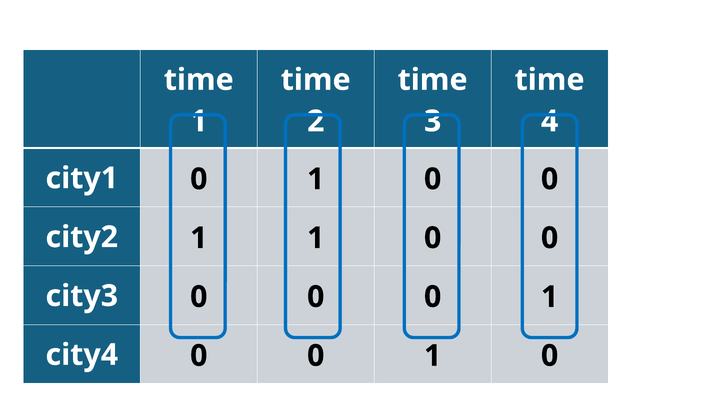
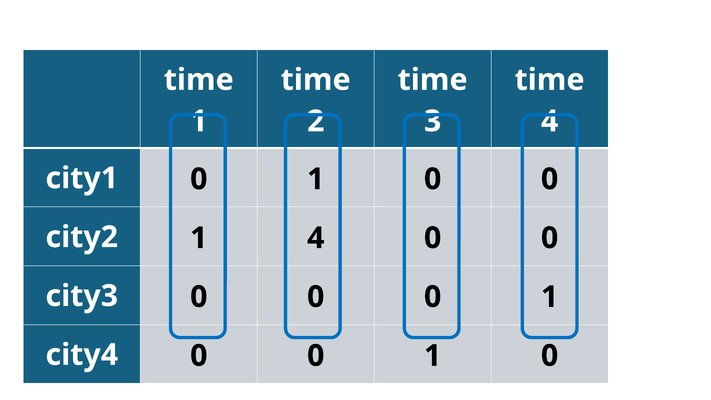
1 1: 1 -> 4
